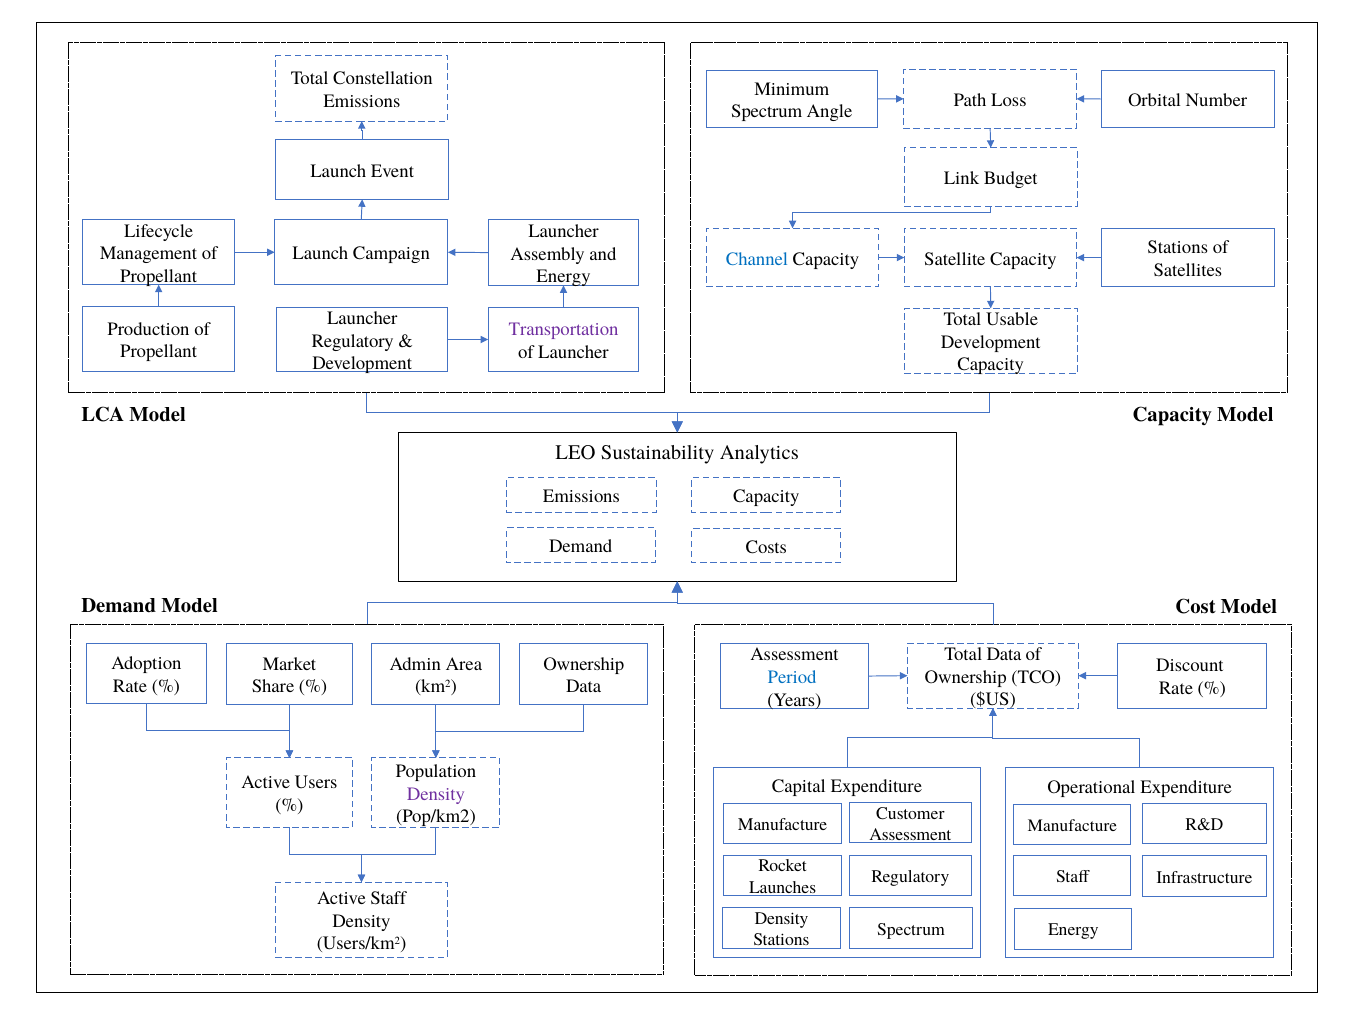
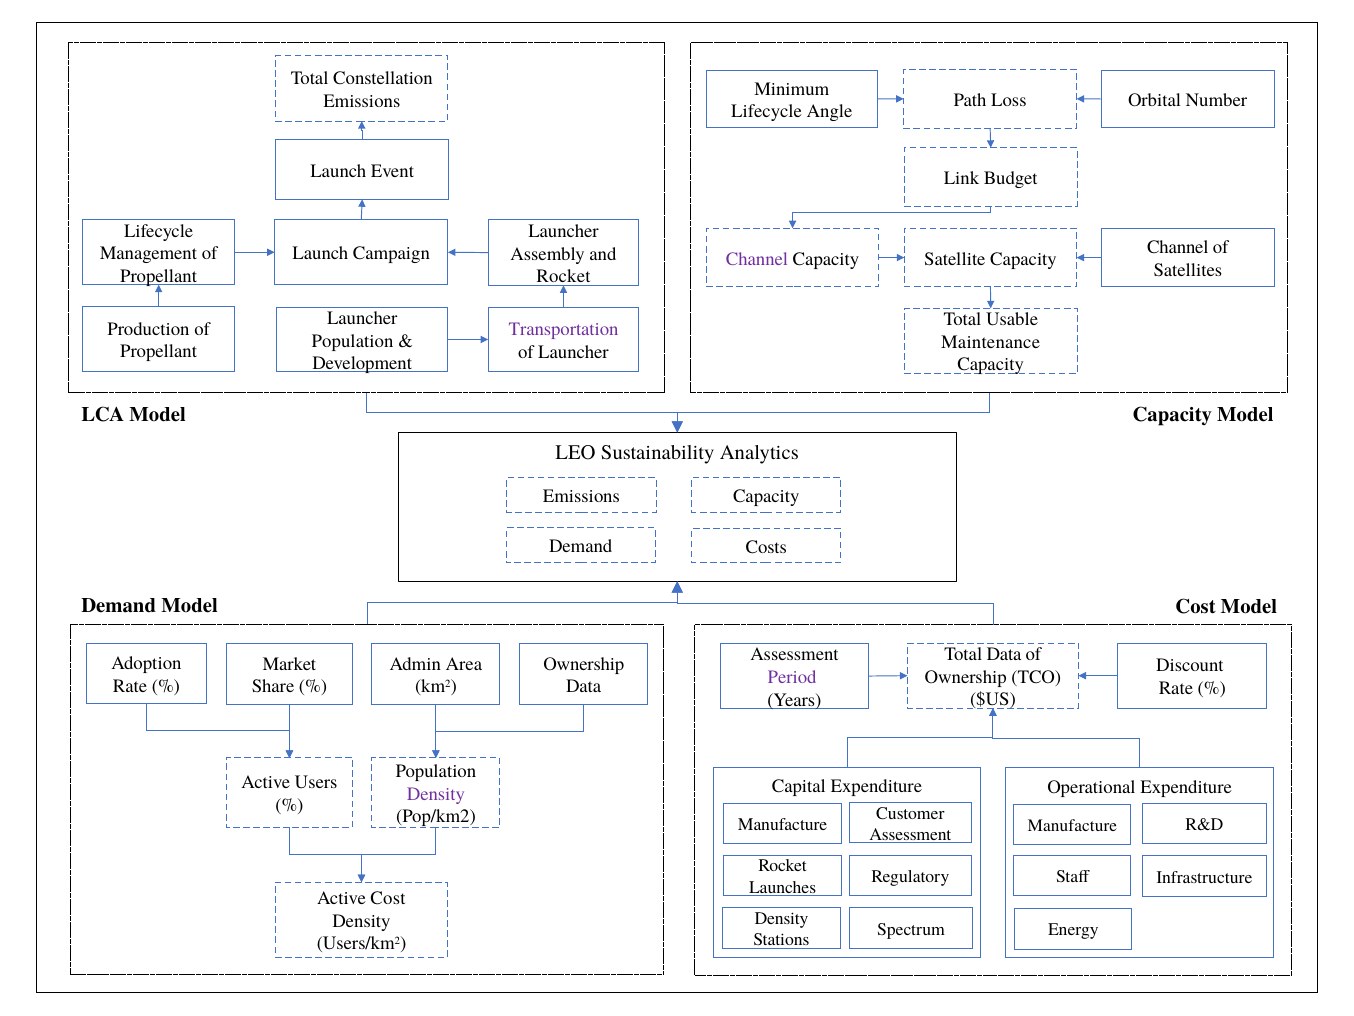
Spectrum at (767, 111): Spectrum -> Lifecycle
Stations at (1178, 247): Stations -> Channel
Channel at (757, 259) colour: blue -> purple
Energy at (564, 276): Energy -> Rocket
Regulatory at (353, 341): Regulatory -> Population
Development at (991, 342): Development -> Maintenance
Period colour: blue -> purple
Active Staff: Staff -> Cost
